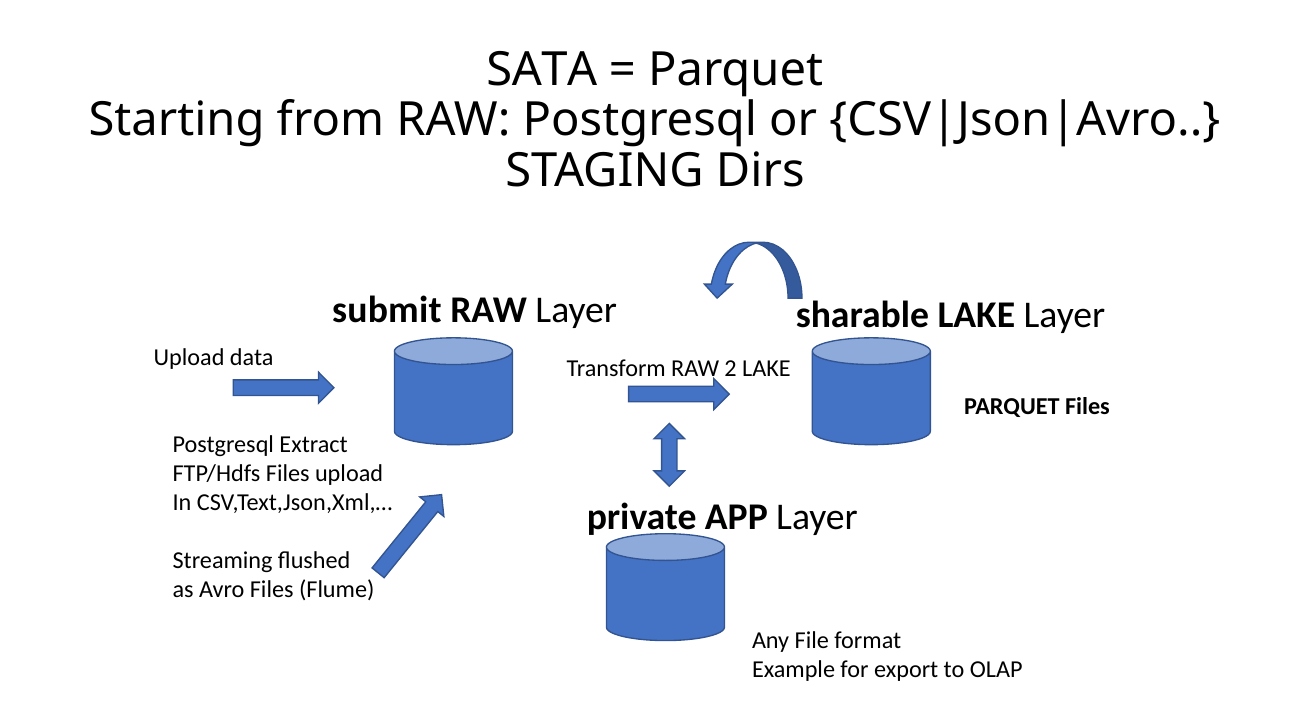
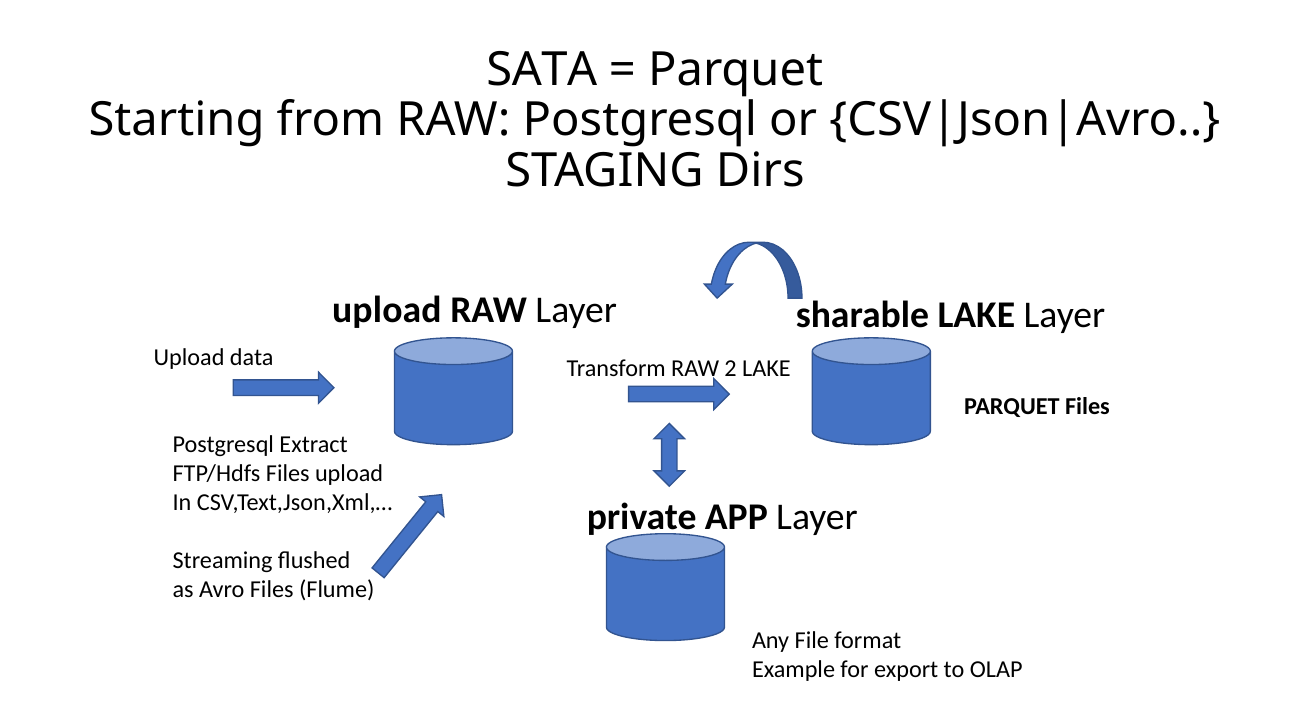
submit at (387, 310): submit -> upload
